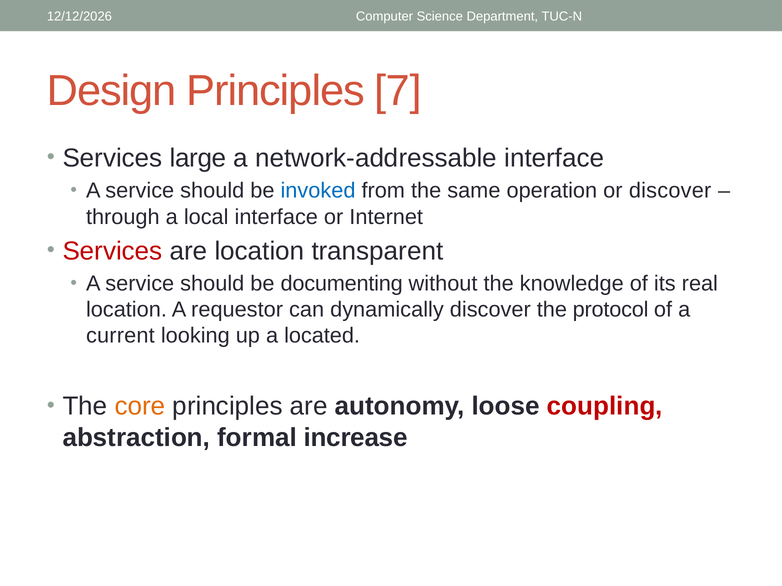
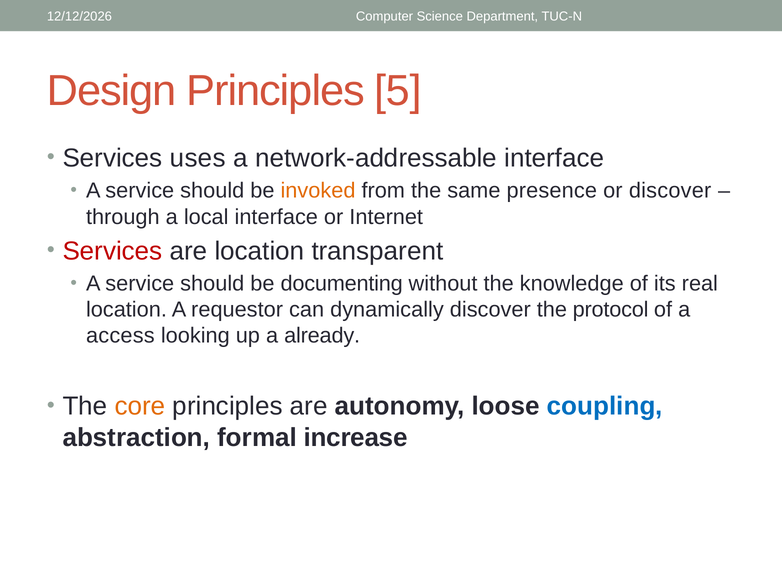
7: 7 -> 5
large: large -> uses
invoked colour: blue -> orange
operation: operation -> presence
current: current -> access
located: located -> already
coupling colour: red -> blue
